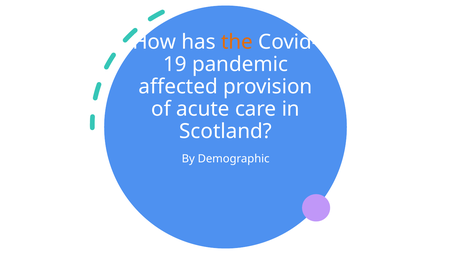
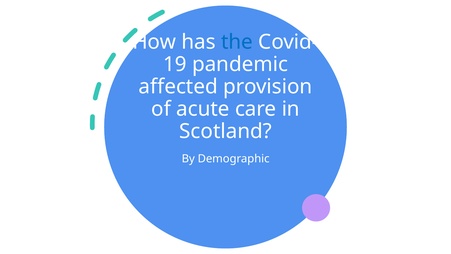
the colour: orange -> blue
